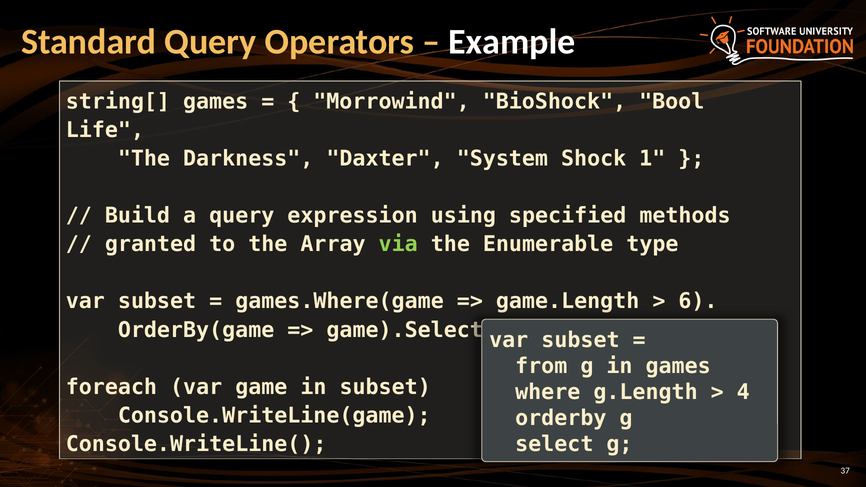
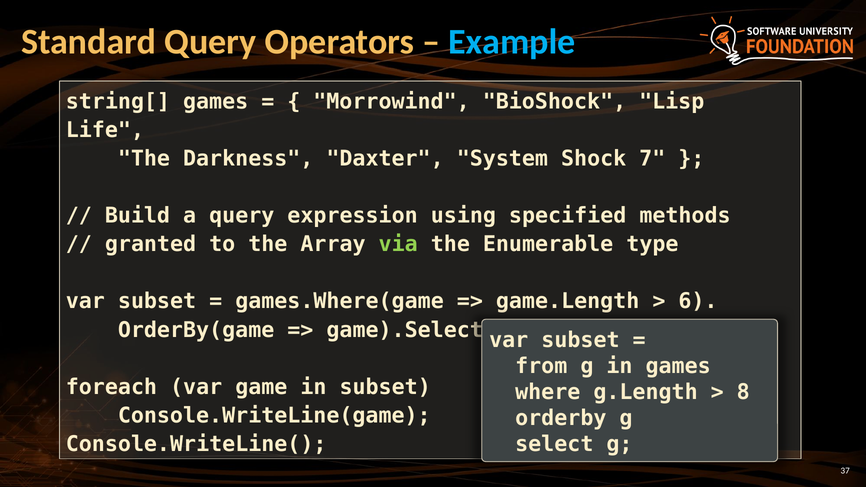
Example colour: white -> light blue
Bool: Bool -> Lisp
1: 1 -> 7
4: 4 -> 8
